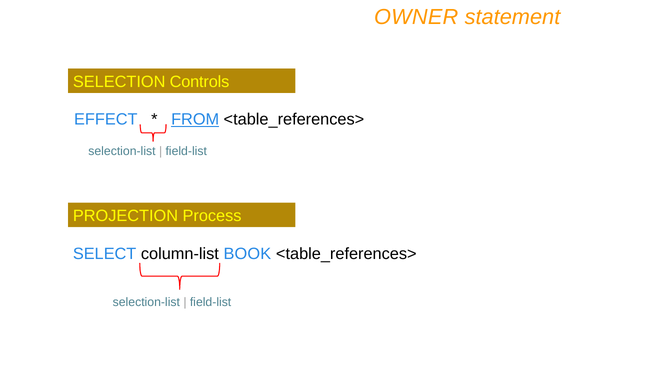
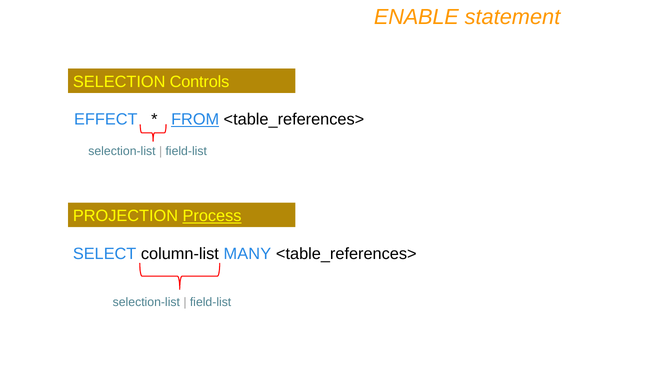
OWNER: OWNER -> ENABLE
Process underline: none -> present
BOOK: BOOK -> MANY
